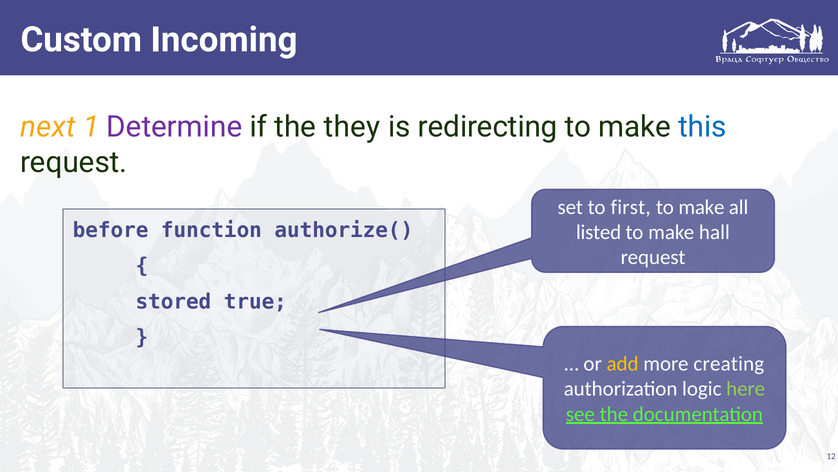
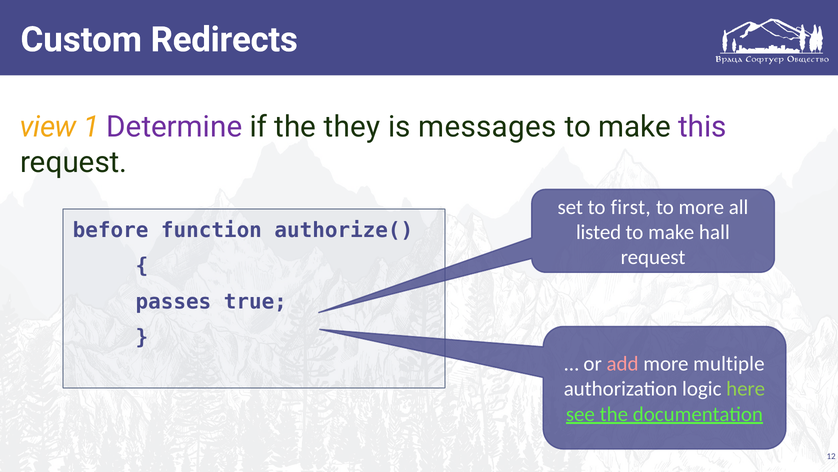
Incoming: Incoming -> Redirects
next: next -> view
redirecting: redirecting -> messages
this colour: blue -> purple
make at (701, 207): make -> more
stored: stored -> passes
add colour: yellow -> pink
creating: creating -> multiple
